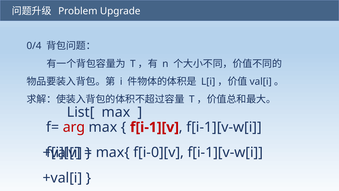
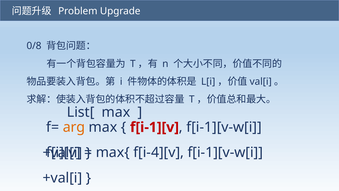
0/4: 0/4 -> 0/8
arg colour: red -> orange
f[i-0][v: f[i-0][v -> f[i-4][v
